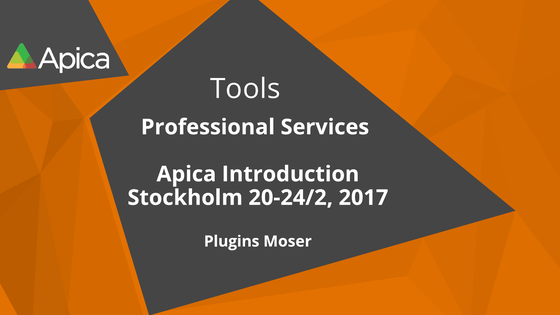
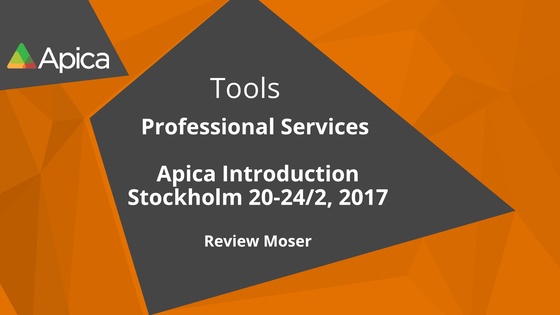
Plugins: Plugins -> Review
